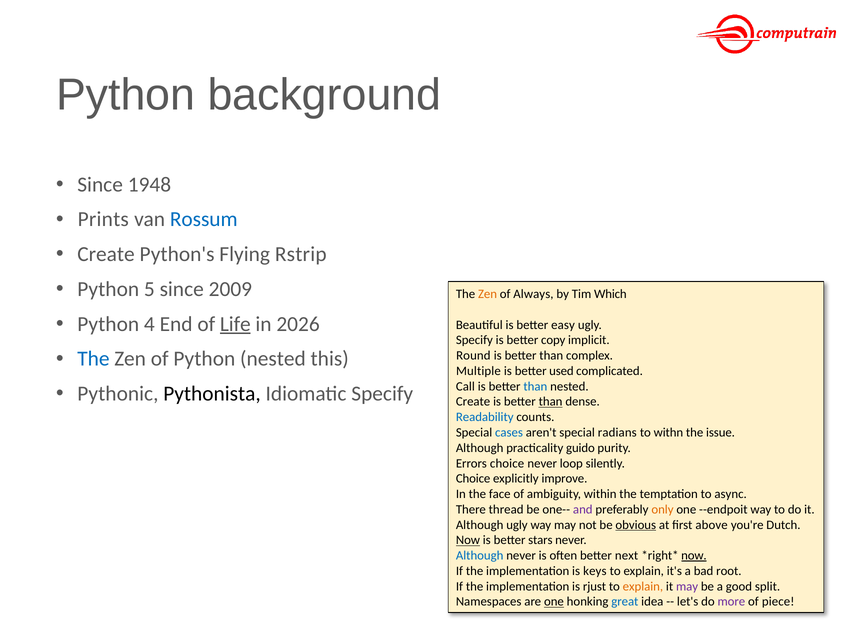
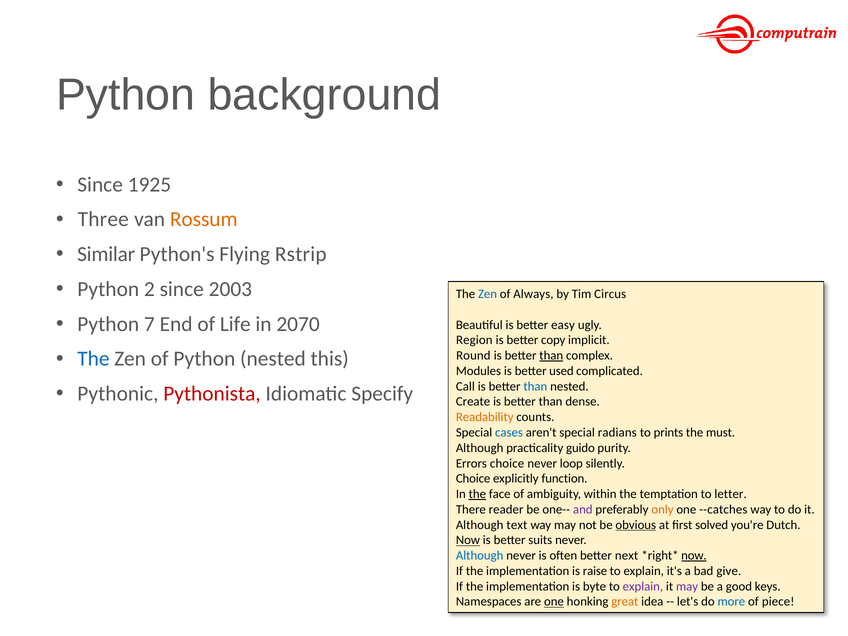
1948: 1948 -> 1925
Prints: Prints -> Three
Rossum colour: blue -> orange
Create at (106, 254): Create -> Similar
5: 5 -> 2
2009: 2009 -> 2003
Zen at (488, 294) colour: orange -> blue
Which: Which -> Circus
4: 4 -> 7
Life underline: present -> none
2026: 2026 -> 2070
Specify at (474, 340): Specify -> Region
than at (551, 356) underline: none -> present
Multiple: Multiple -> Modules
Pythonista colour: black -> red
than at (551, 402) underline: present -> none
Readability colour: blue -> orange
withn: withn -> prints
issue: issue -> must
improve: improve -> function
the at (477, 494) underline: none -> present
async: async -> letter
thread: thread -> reader
--endpoit: --endpoit -> --catches
Although ugly: ugly -> text
above: above -> solved
stars: stars -> suits
keys: keys -> raise
root: root -> give
rjust: rjust -> byte
explain at (643, 586) colour: orange -> purple
split: split -> keys
great colour: blue -> orange
more colour: purple -> blue
